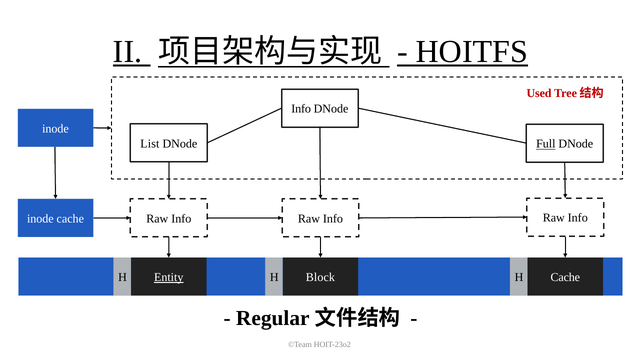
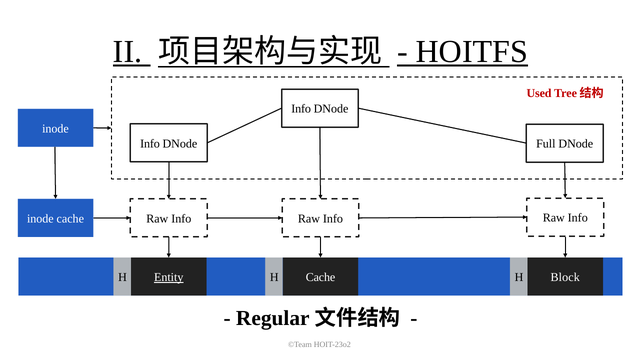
List at (150, 144): List -> Info
Full underline: present -> none
Block at (320, 277): Block -> Cache
H Cache: Cache -> Block
